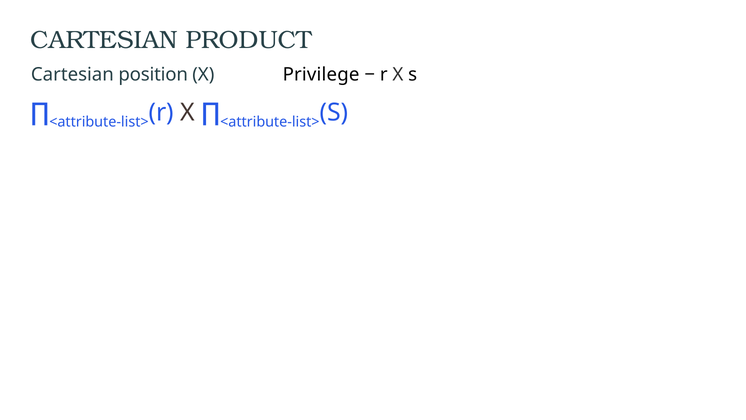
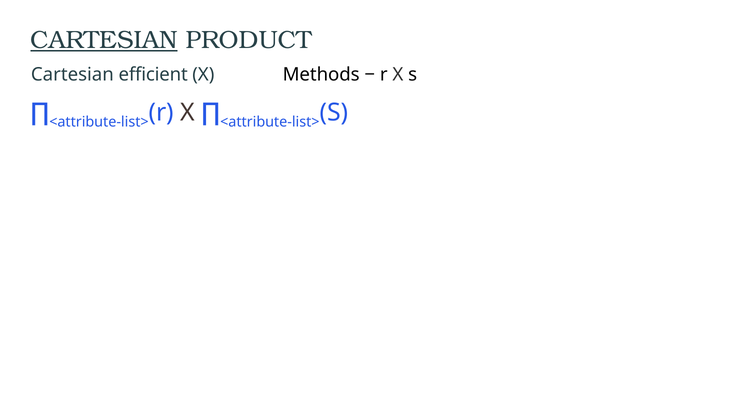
CARTESIAN at (104, 40) underline: none -> present
position: position -> efficient
Privilege: Privilege -> Methods
